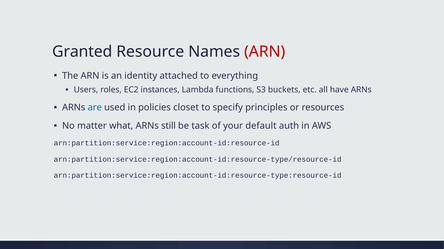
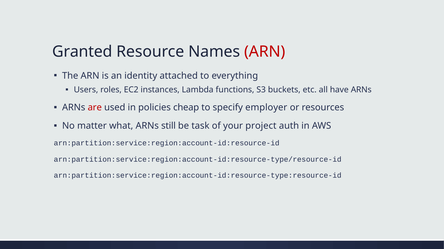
are colour: blue -> red
closet: closet -> cheap
principles: principles -> employer
default: default -> project
